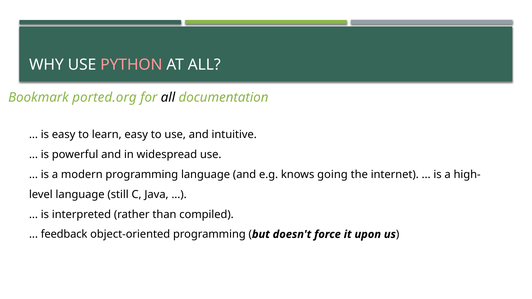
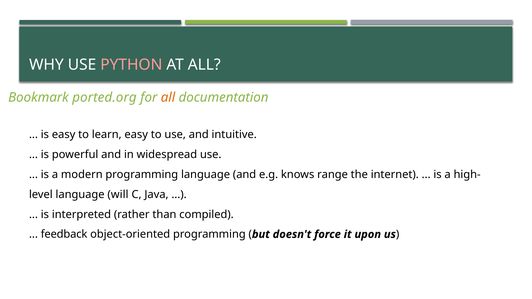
all at (168, 98) colour: black -> orange
going: going -> range
still: still -> will
